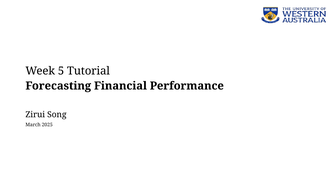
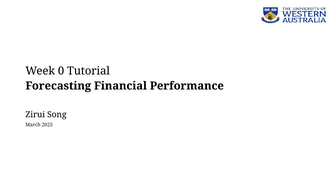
5: 5 -> 0
